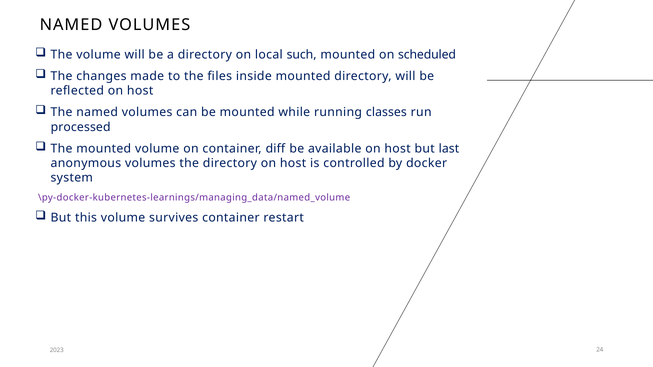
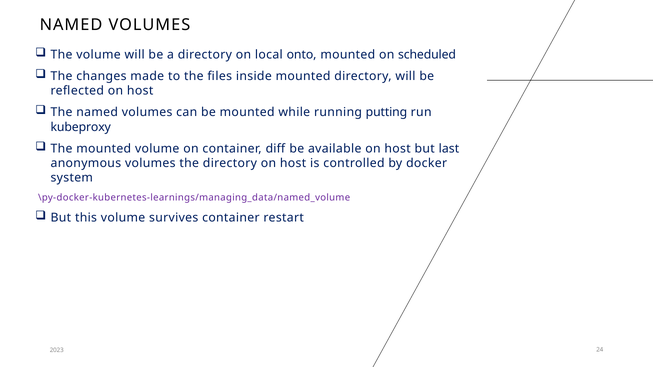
such: such -> onto
classes: classes -> putting
processed: processed -> kubeproxy
